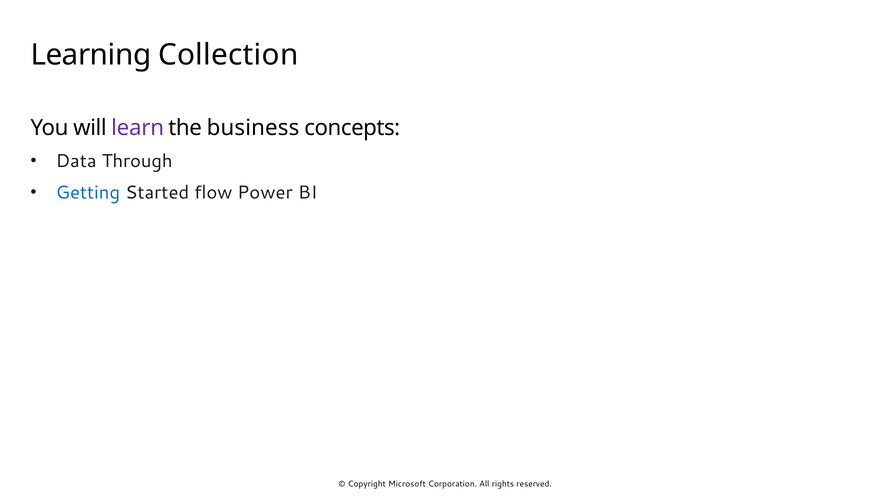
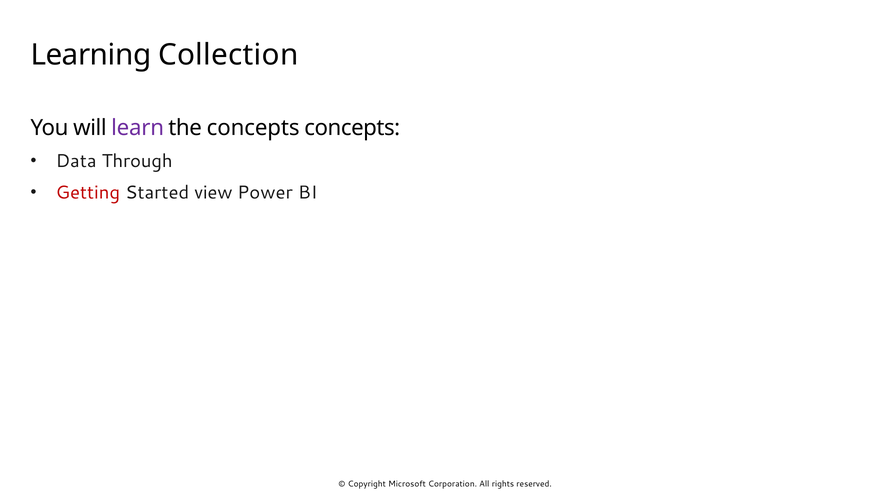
the business: business -> concepts
Getting colour: blue -> red
flow: flow -> view
